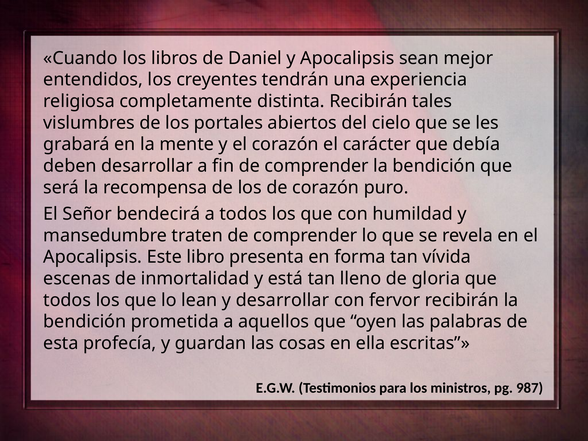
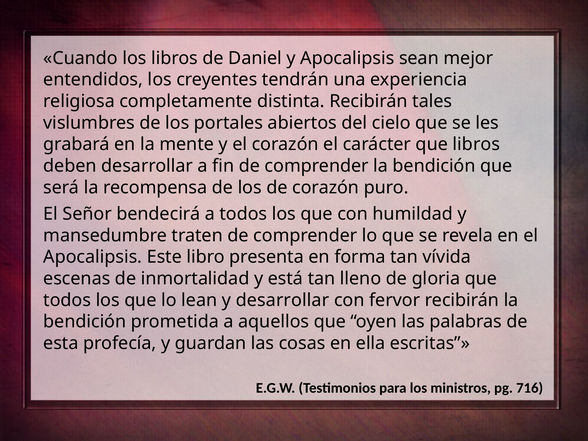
que debía: debía -> libros
987: 987 -> 716
